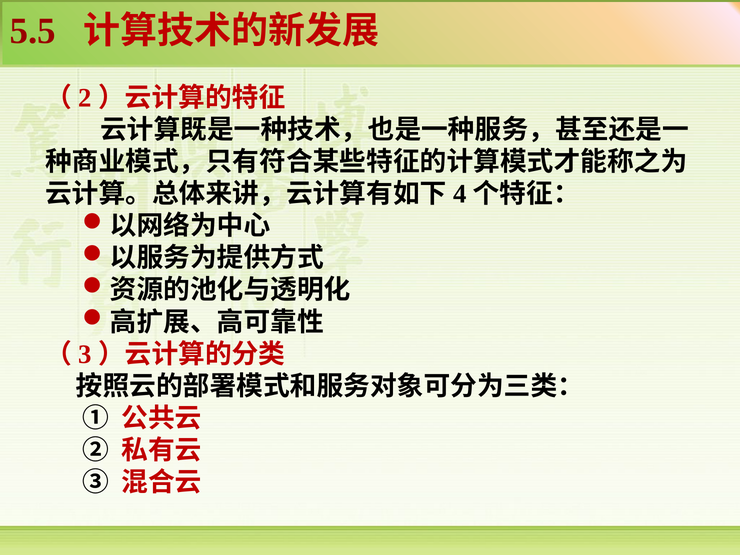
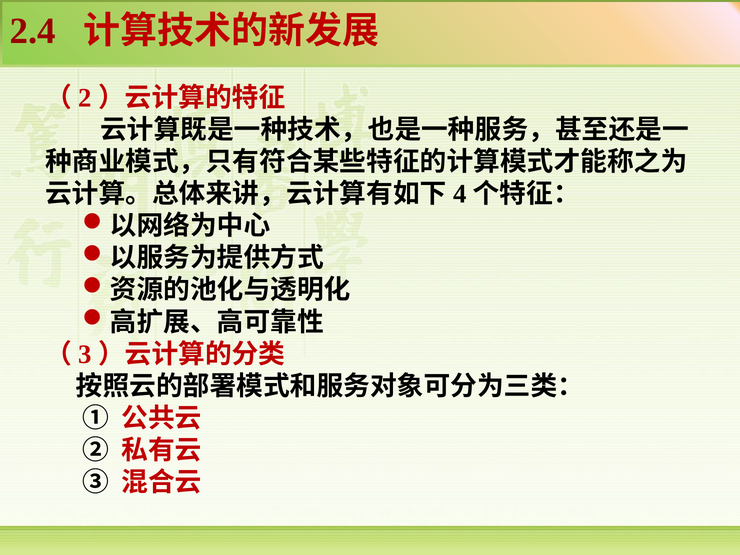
5.5: 5.5 -> 2.4
